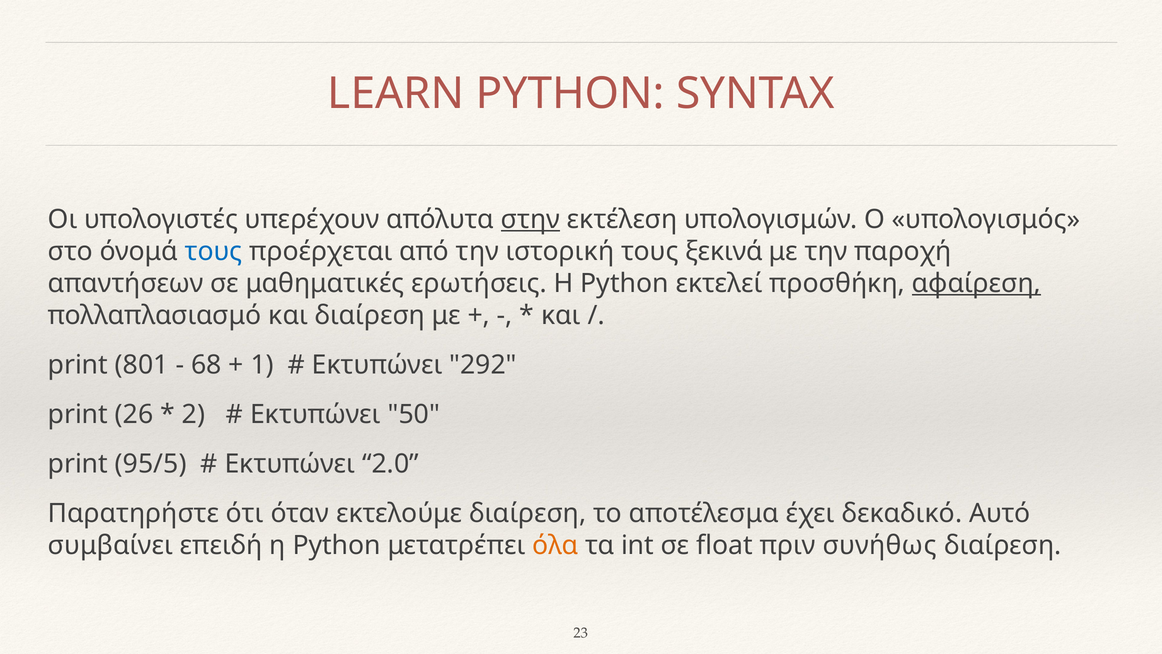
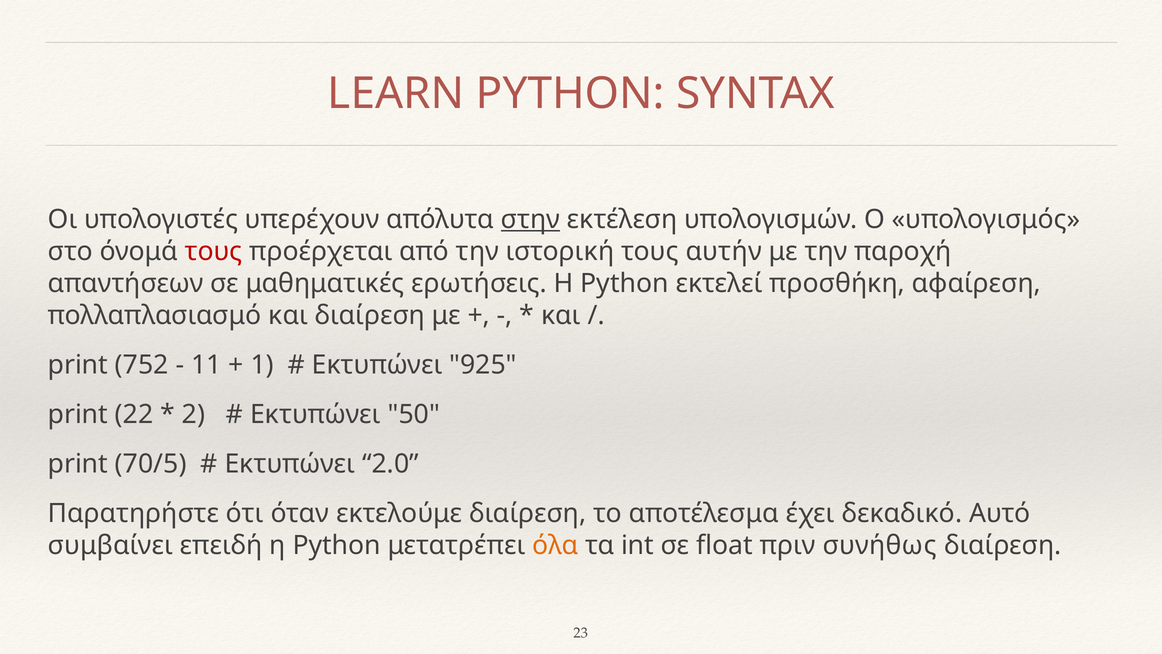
τους at (214, 251) colour: blue -> red
ξεκινά: ξεκινά -> αυτήν
αφαίρεση underline: present -> none
801: 801 -> 752
68: 68 -> 11
292: 292 -> 925
26: 26 -> 22
95/5: 95/5 -> 70/5
